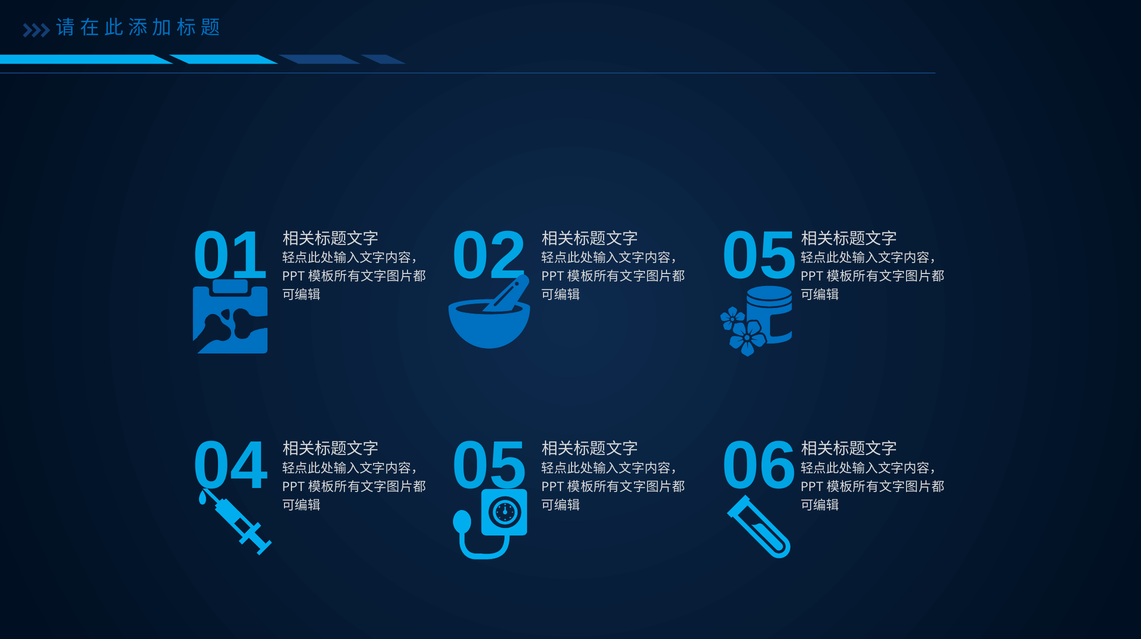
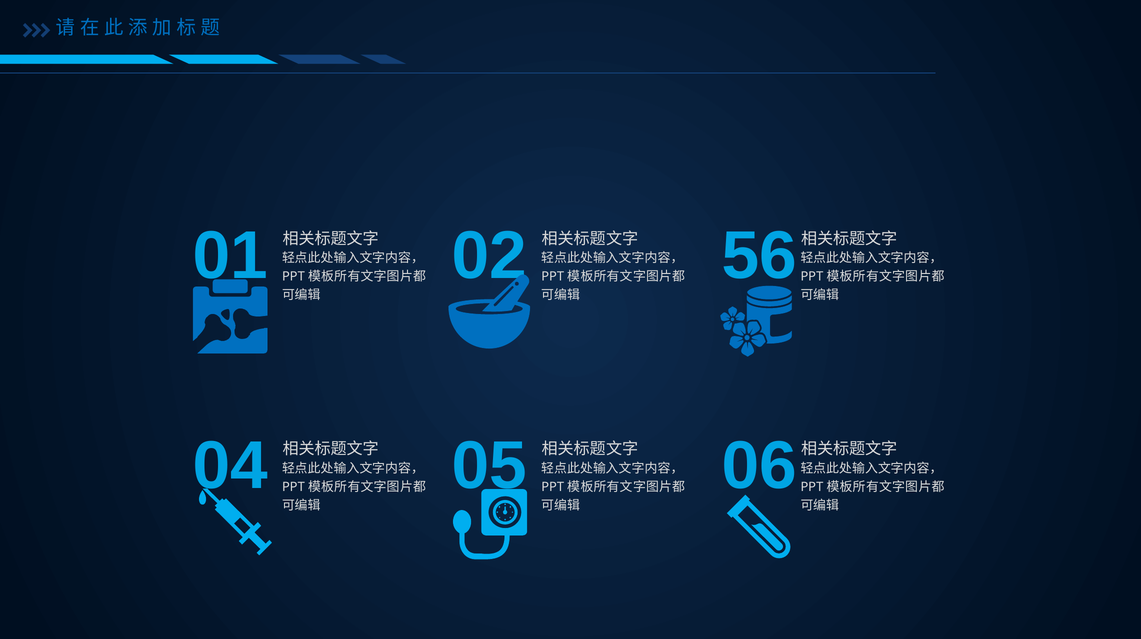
05 at (759, 256): 05 -> 56
